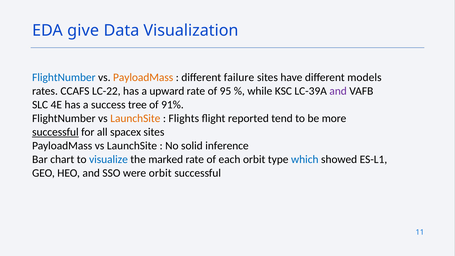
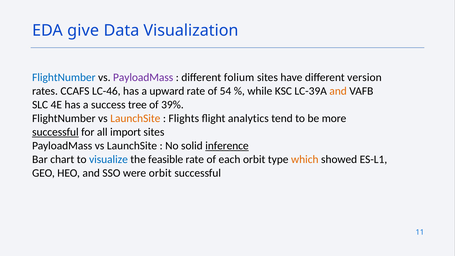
PayloadMass at (143, 77) colour: orange -> purple
failure: failure -> folium
models: models -> version
LC-22: LC-22 -> LC-46
95: 95 -> 54
and at (338, 91) colour: purple -> orange
91%: 91% -> 39%
reported: reported -> analytics
spacex: spacex -> import
inference underline: none -> present
marked: marked -> feasible
which colour: blue -> orange
